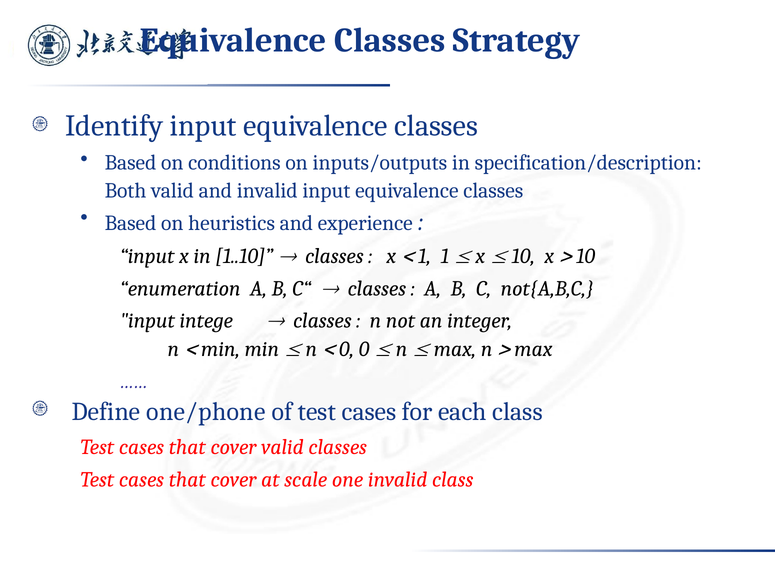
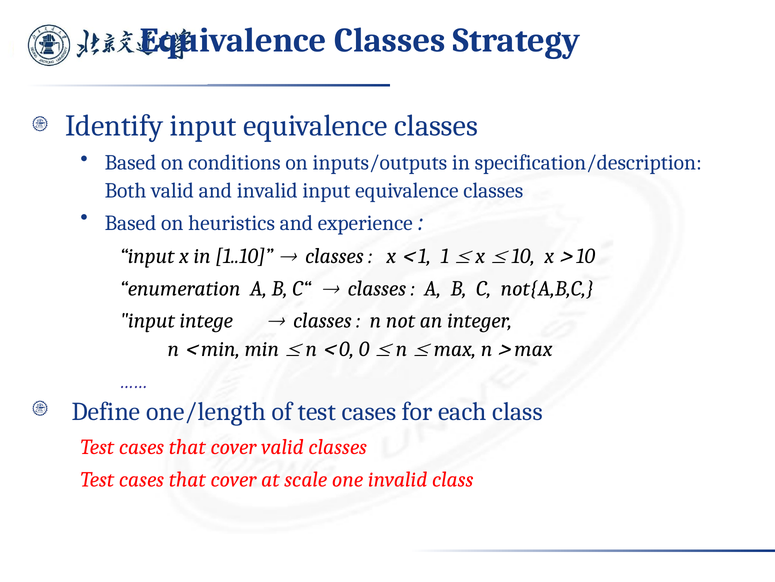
one/phone: one/phone -> one/length
